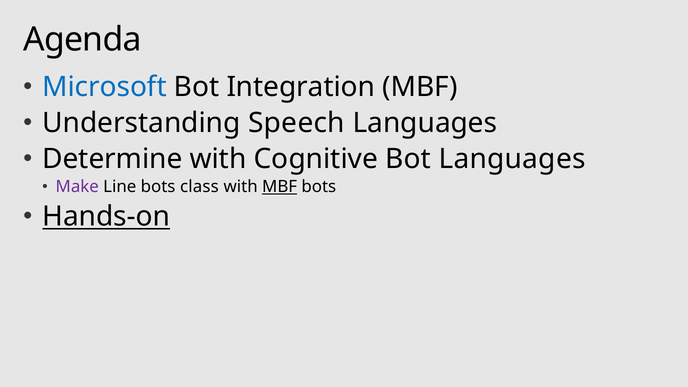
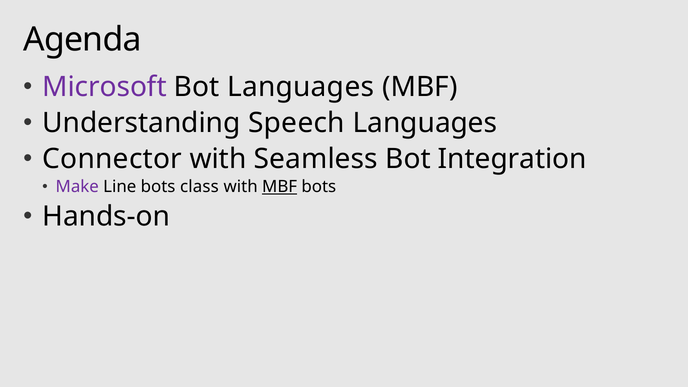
Microsoft colour: blue -> purple
Bot Integration: Integration -> Languages
Determine: Determine -> Connector
Cognitive: Cognitive -> Seamless
Bot Languages: Languages -> Integration
Hands-on underline: present -> none
